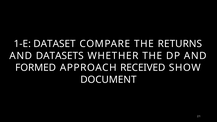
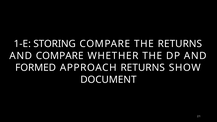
DATASET: DATASET -> STORING
AND DATASETS: DATASETS -> COMPARE
APPROACH RECEIVED: RECEIVED -> RETURNS
